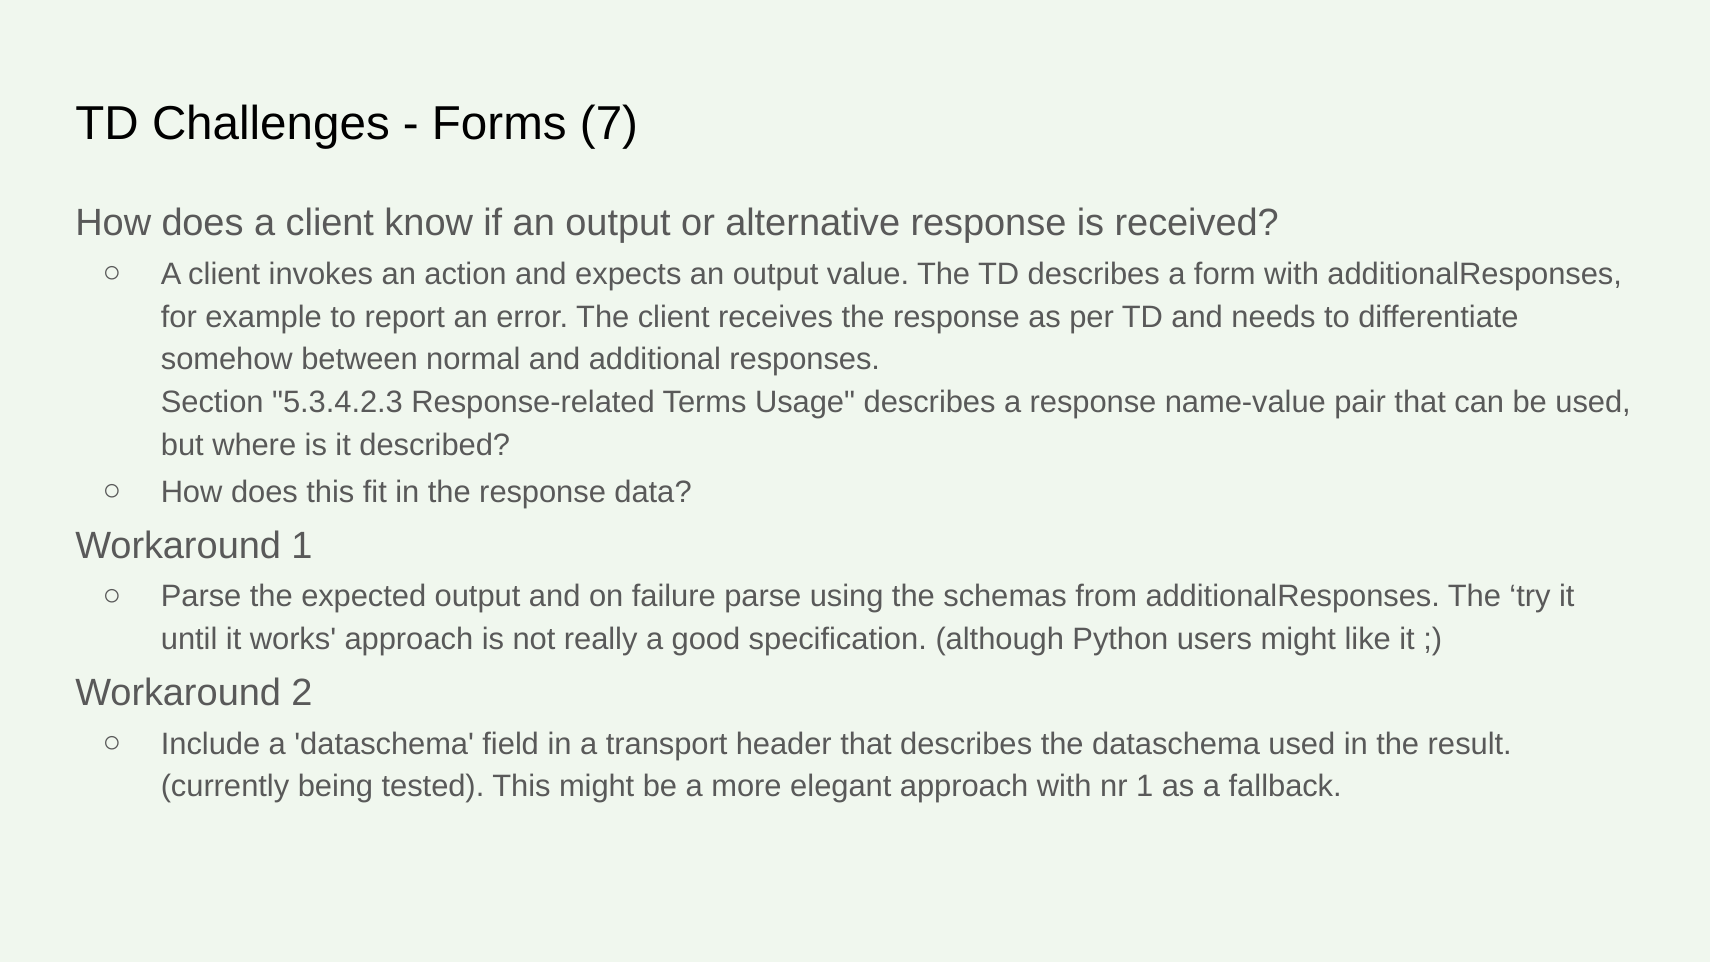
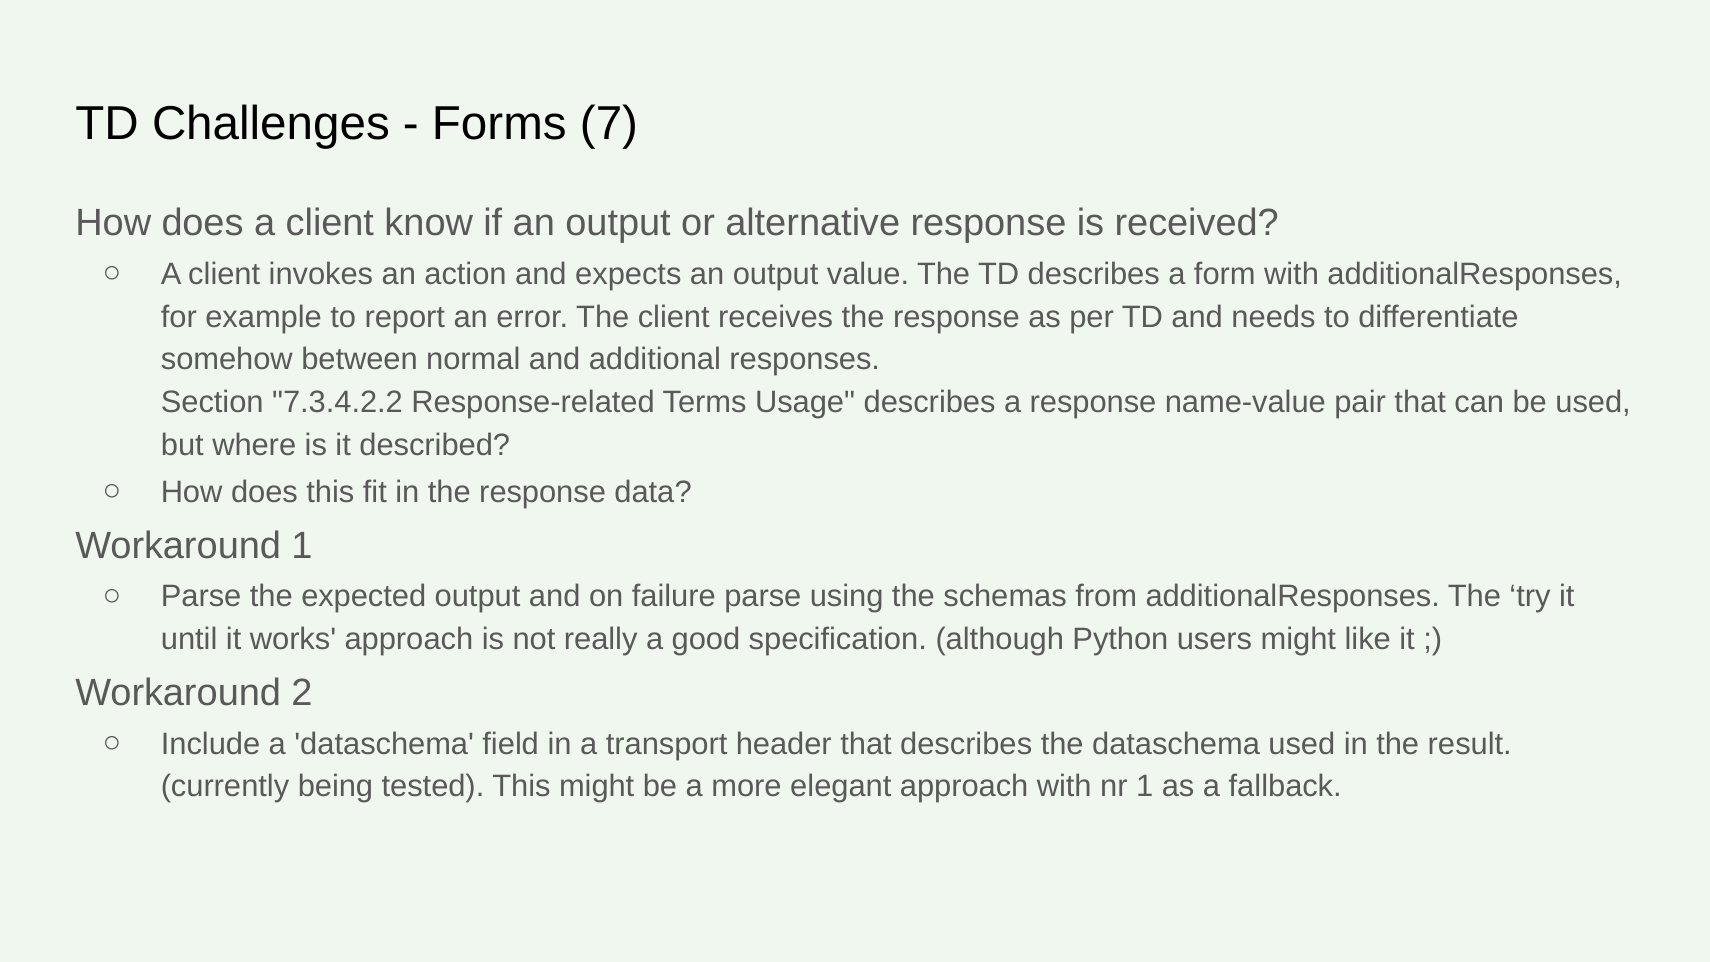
5.3.4.2.3: 5.3.4.2.3 -> 7.3.4.2.2
